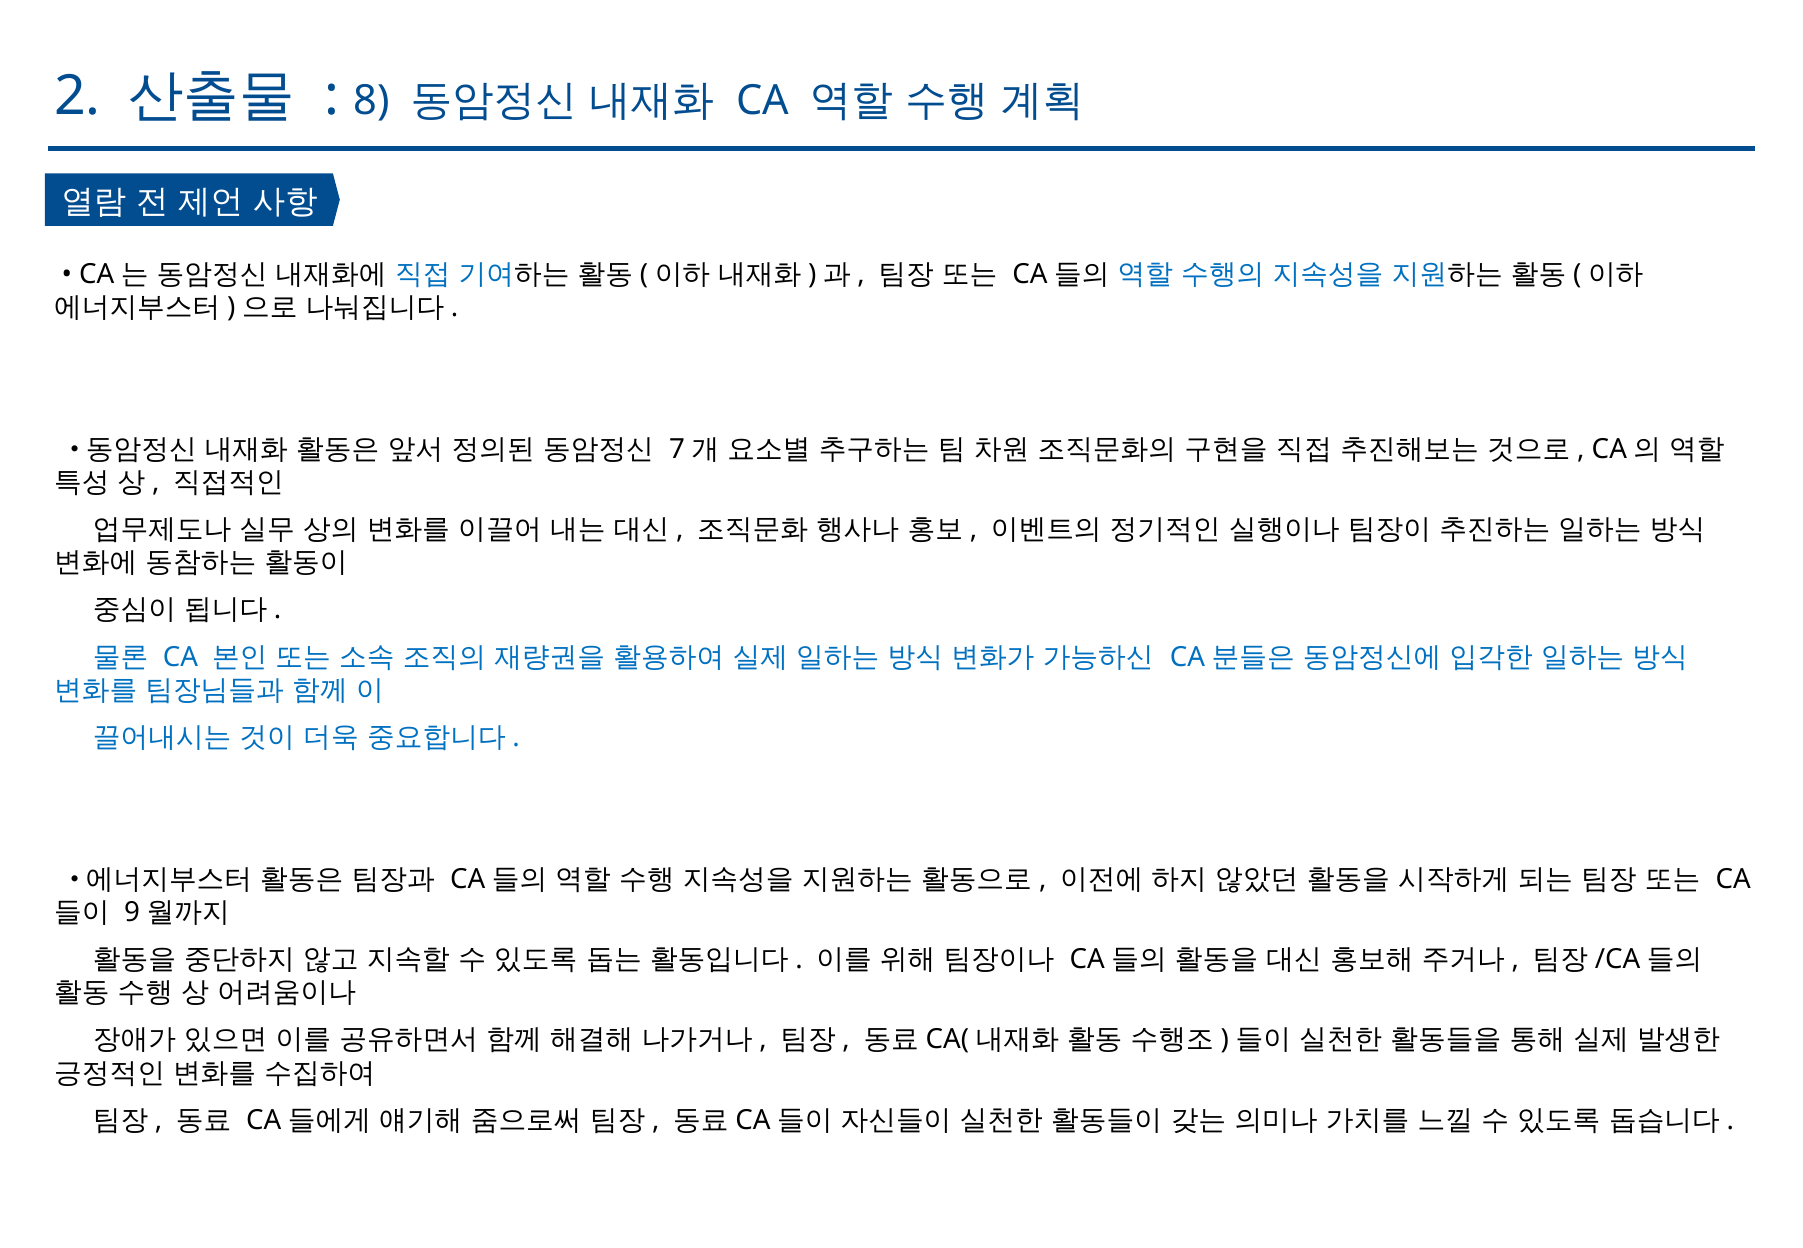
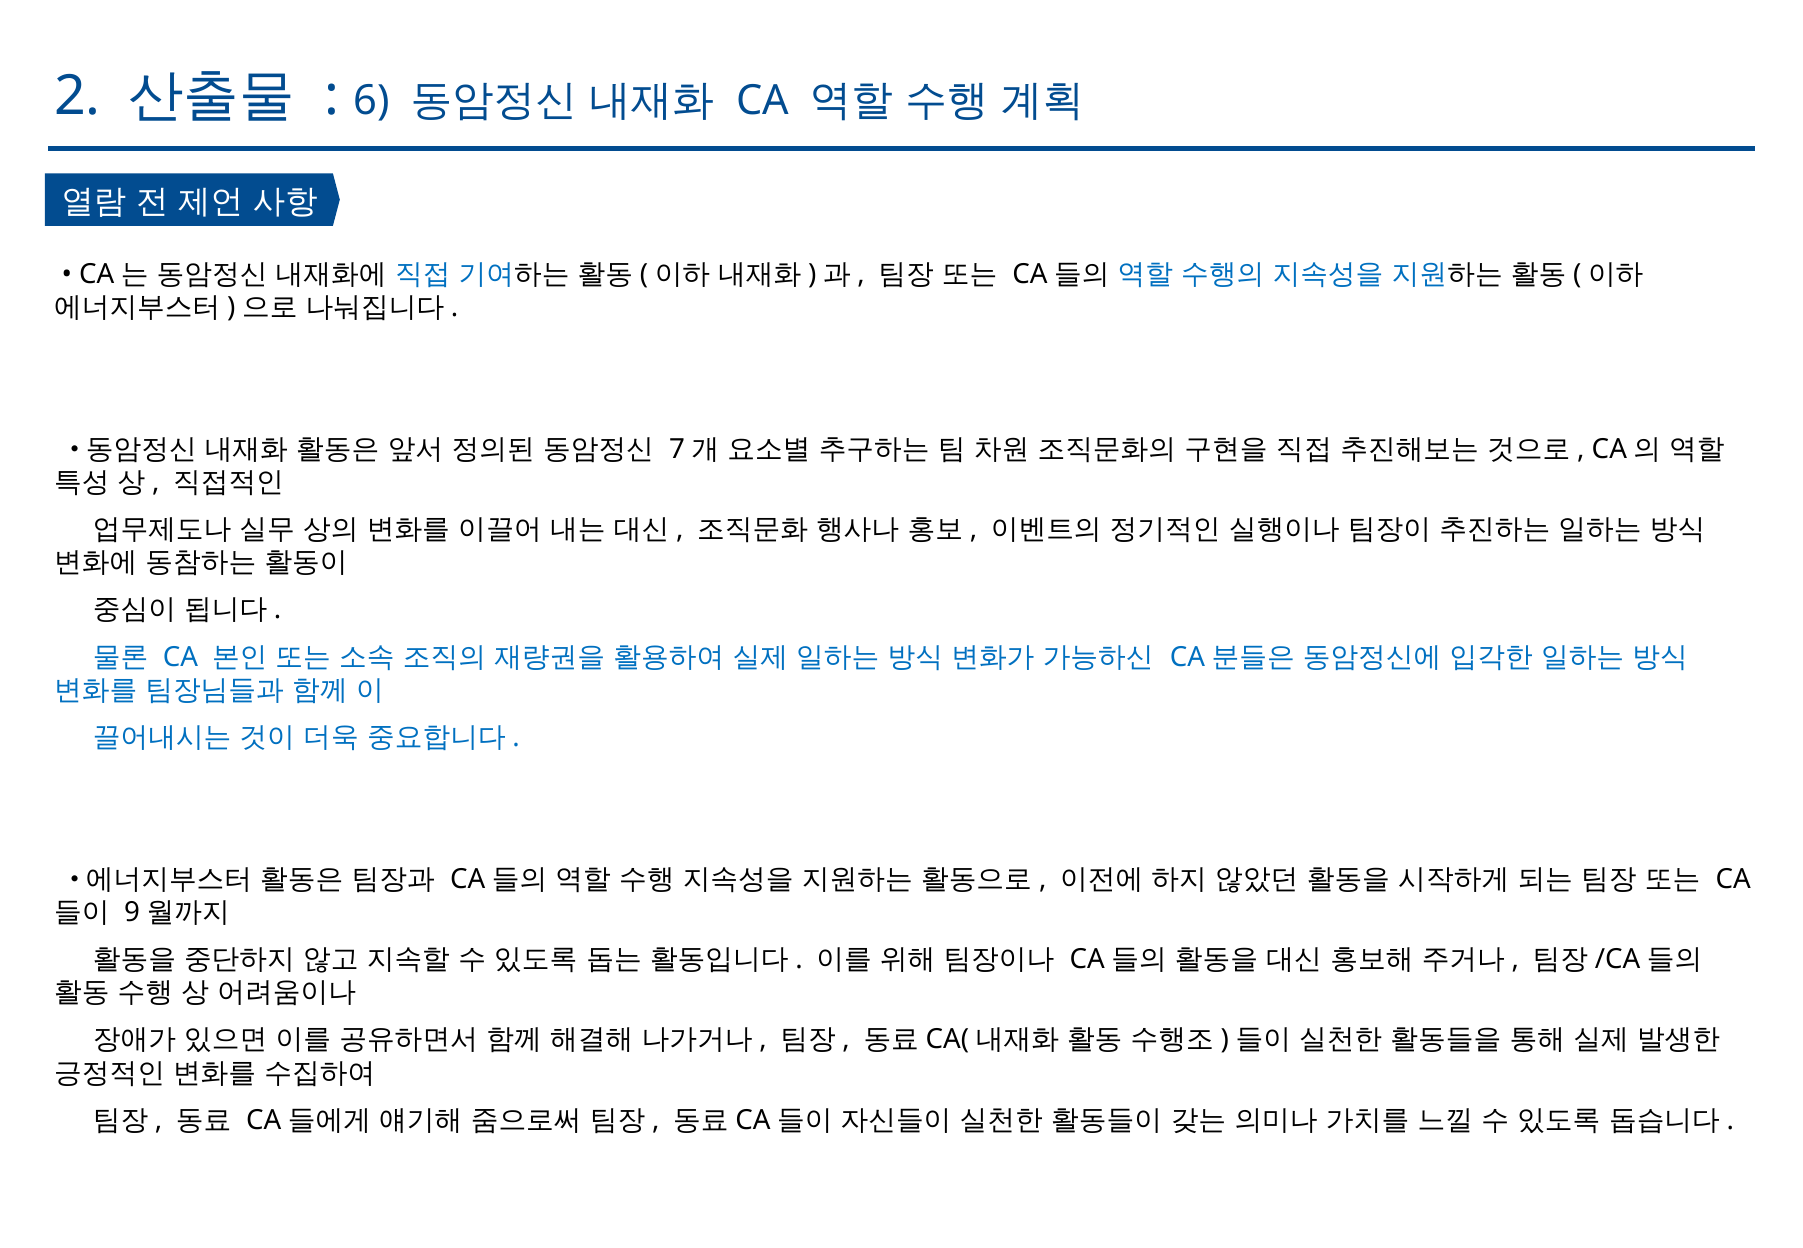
8: 8 -> 6
